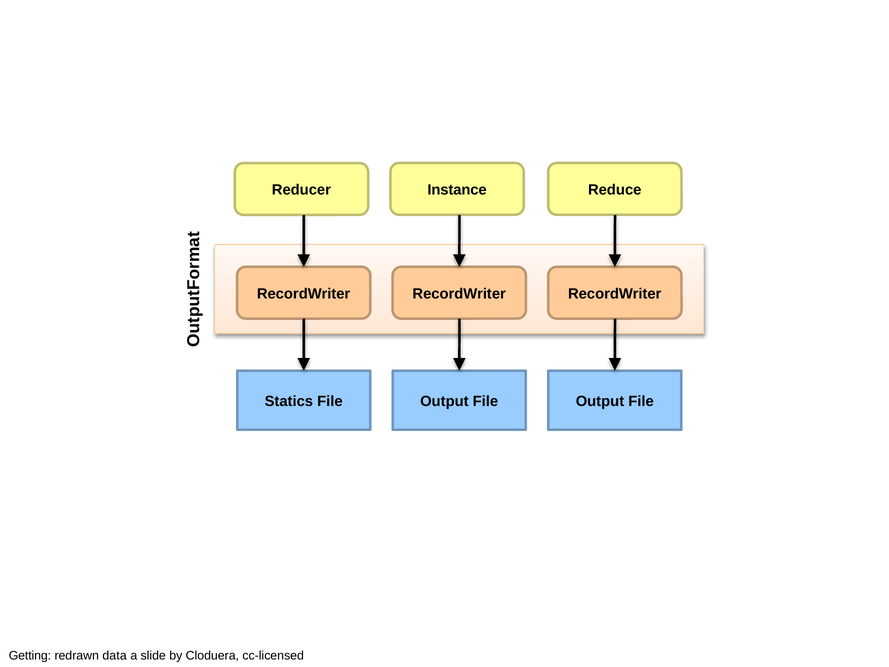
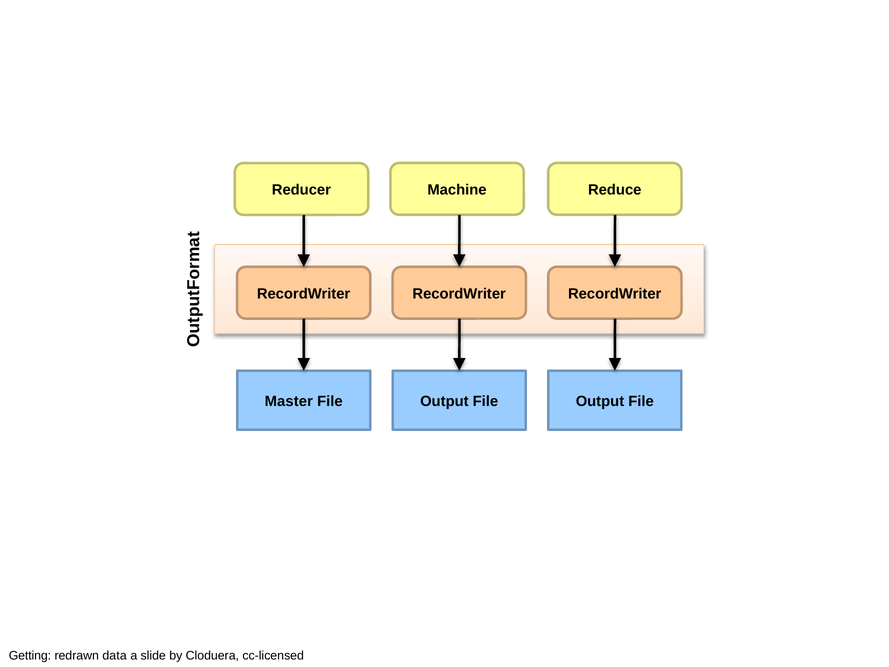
Instance: Instance -> Machine
Statics: Statics -> Master
